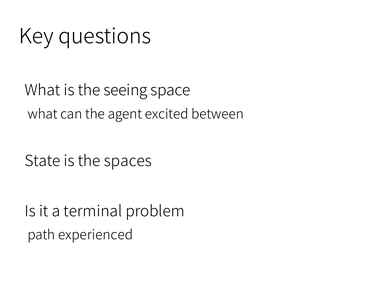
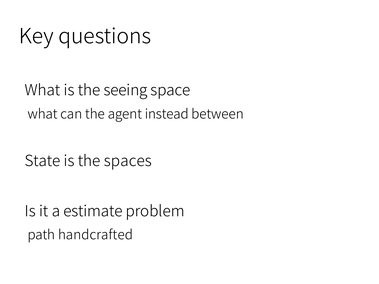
excited: excited -> instead
terminal: terminal -> estimate
experienced: experienced -> handcrafted
